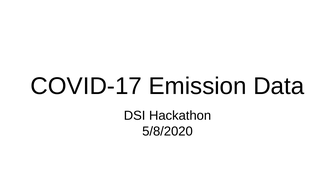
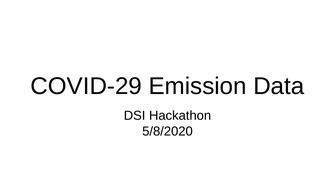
COVID-17: COVID-17 -> COVID-29
